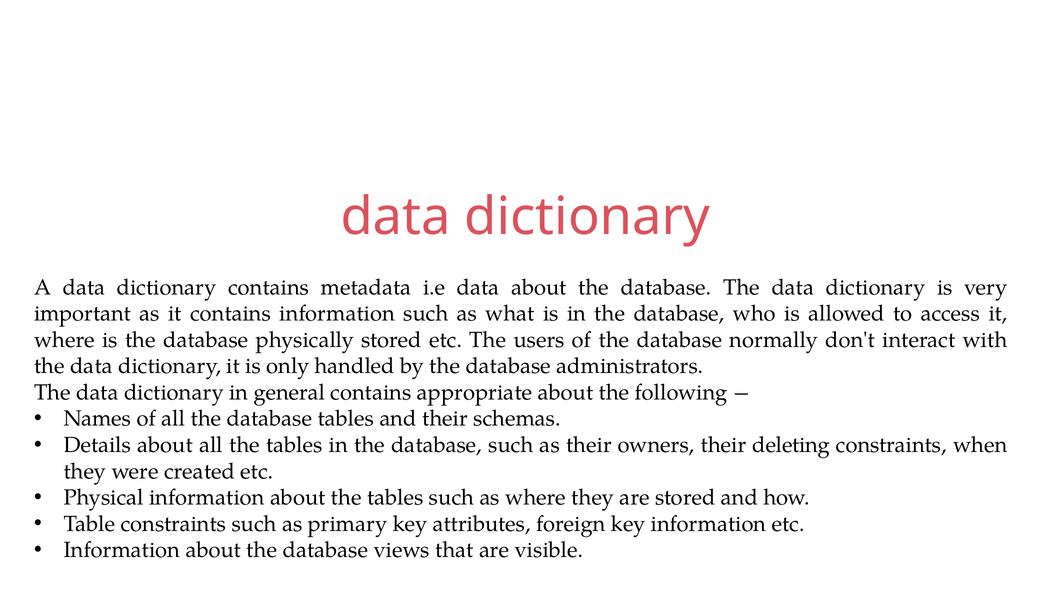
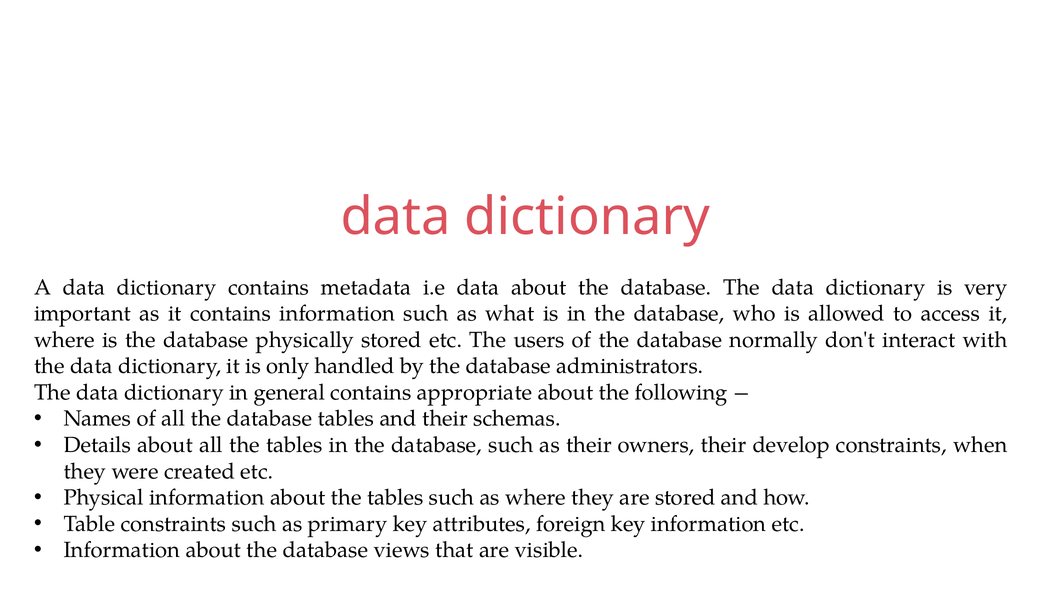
deleting: deleting -> develop
